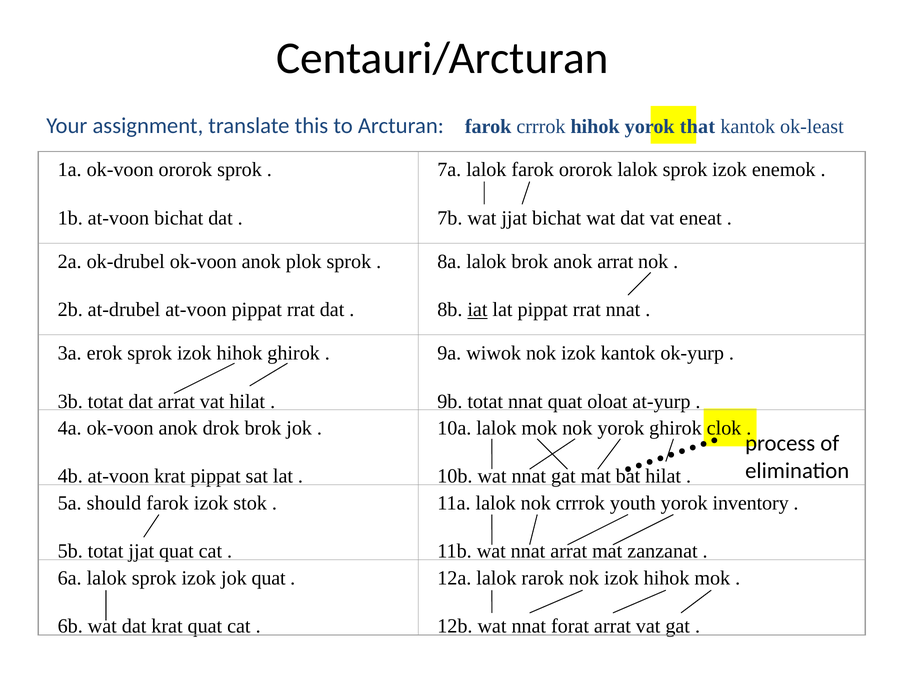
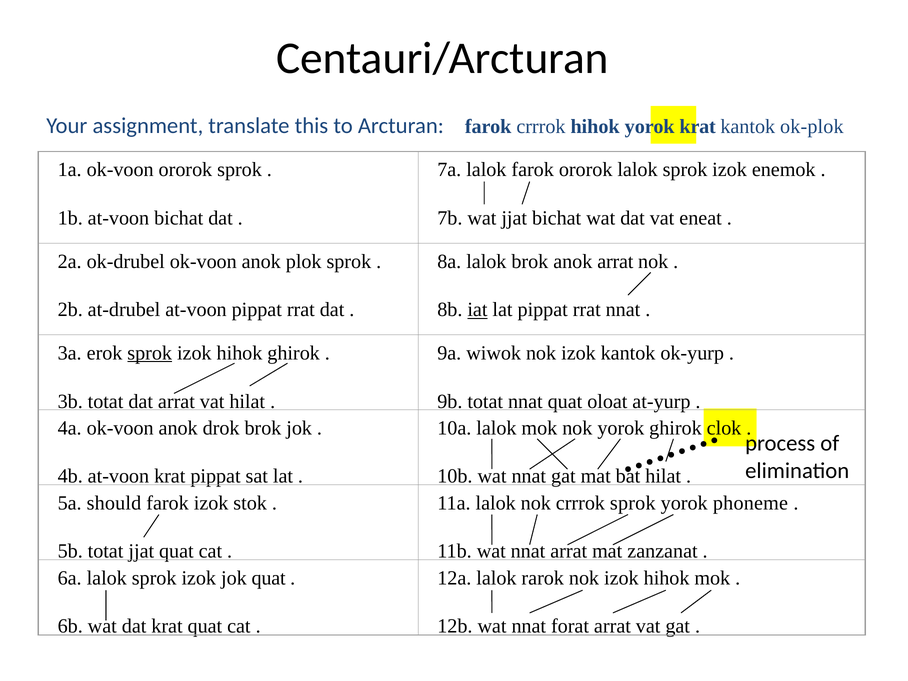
yorok that: that -> krat
ok-least: ok-least -> ok-plok
sprok at (150, 353) underline: none -> present
crrrok youth: youth -> sprok
inventory: inventory -> phoneme
